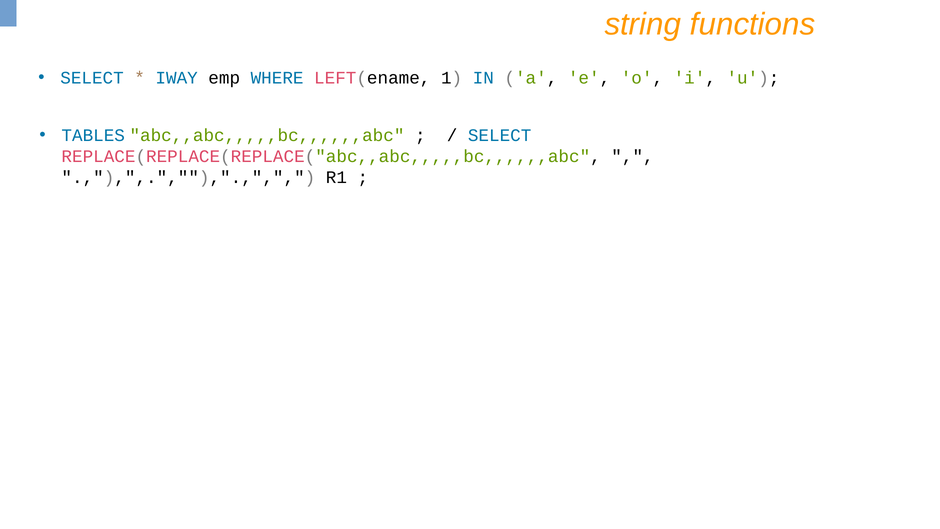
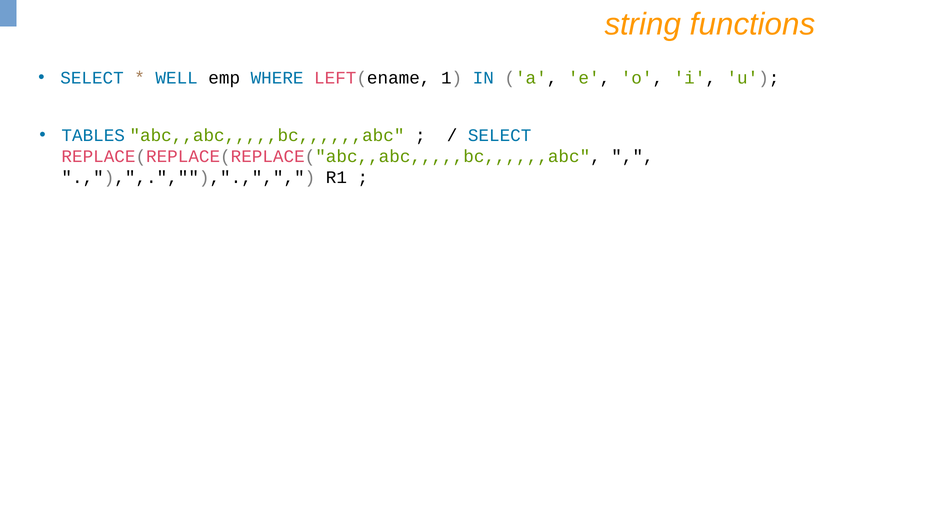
IWAY: IWAY -> WELL
